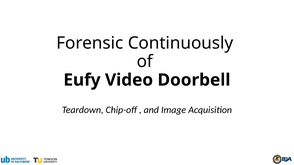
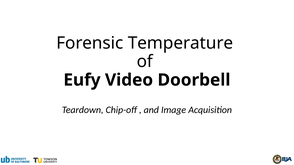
Continuously: Continuously -> Temperature
